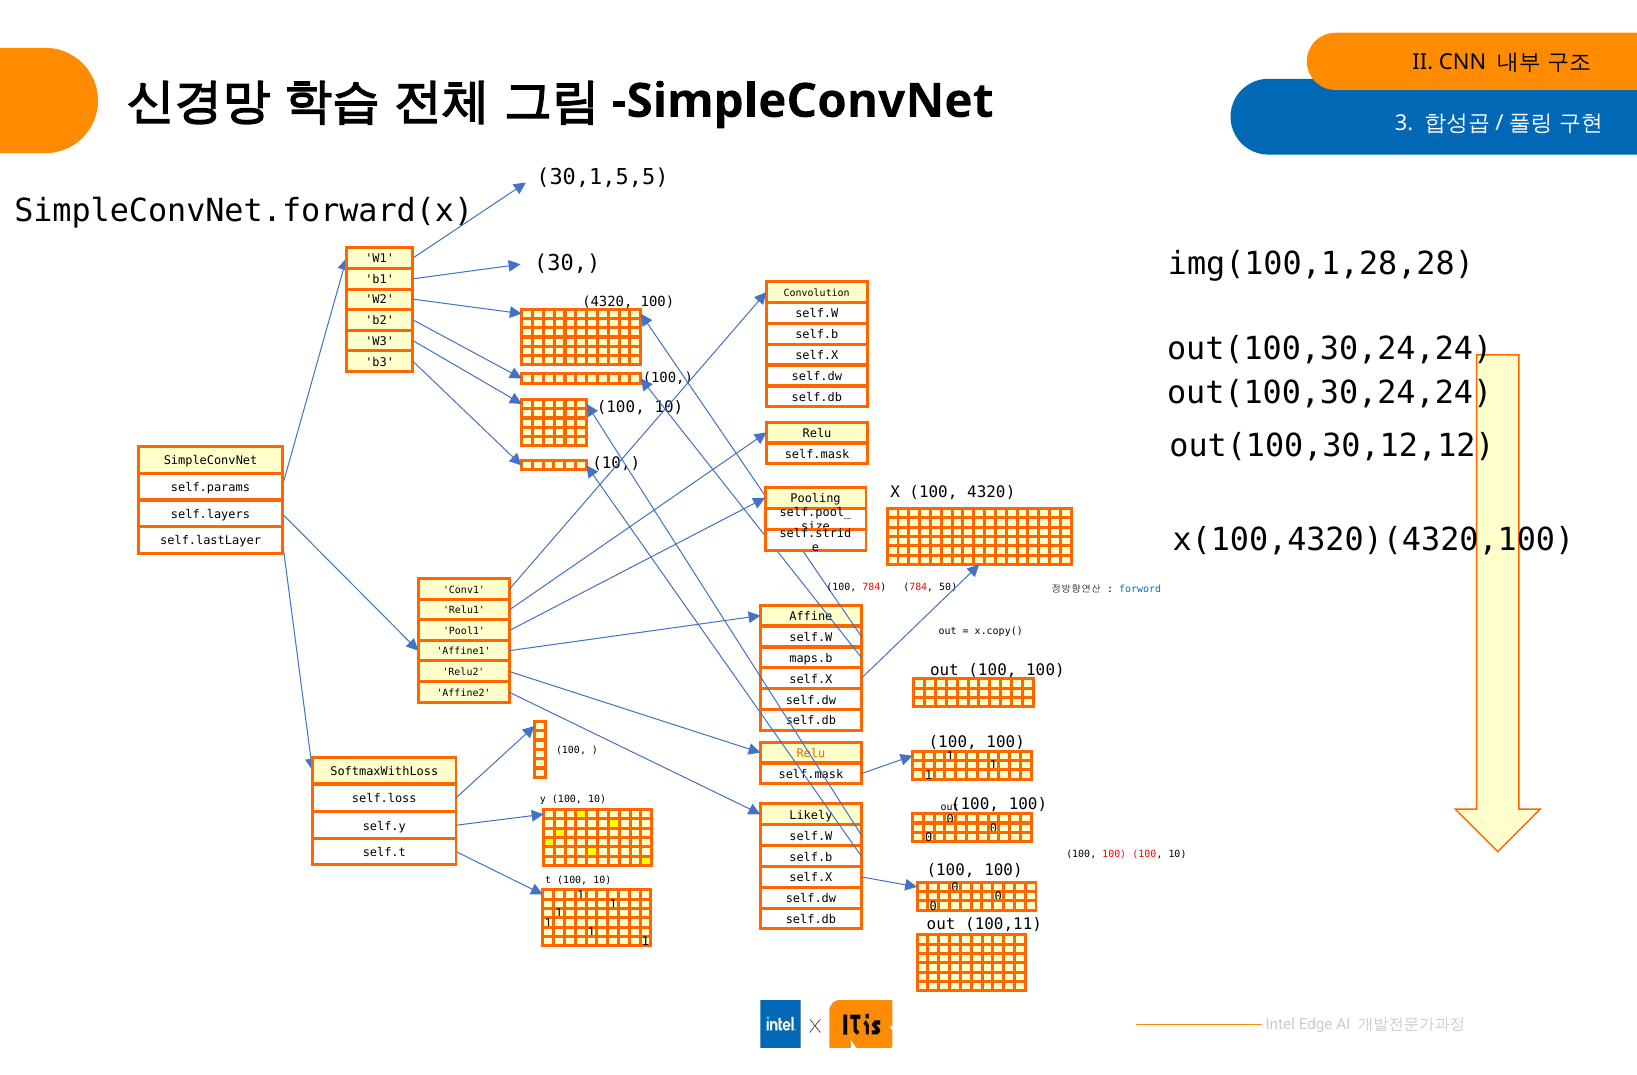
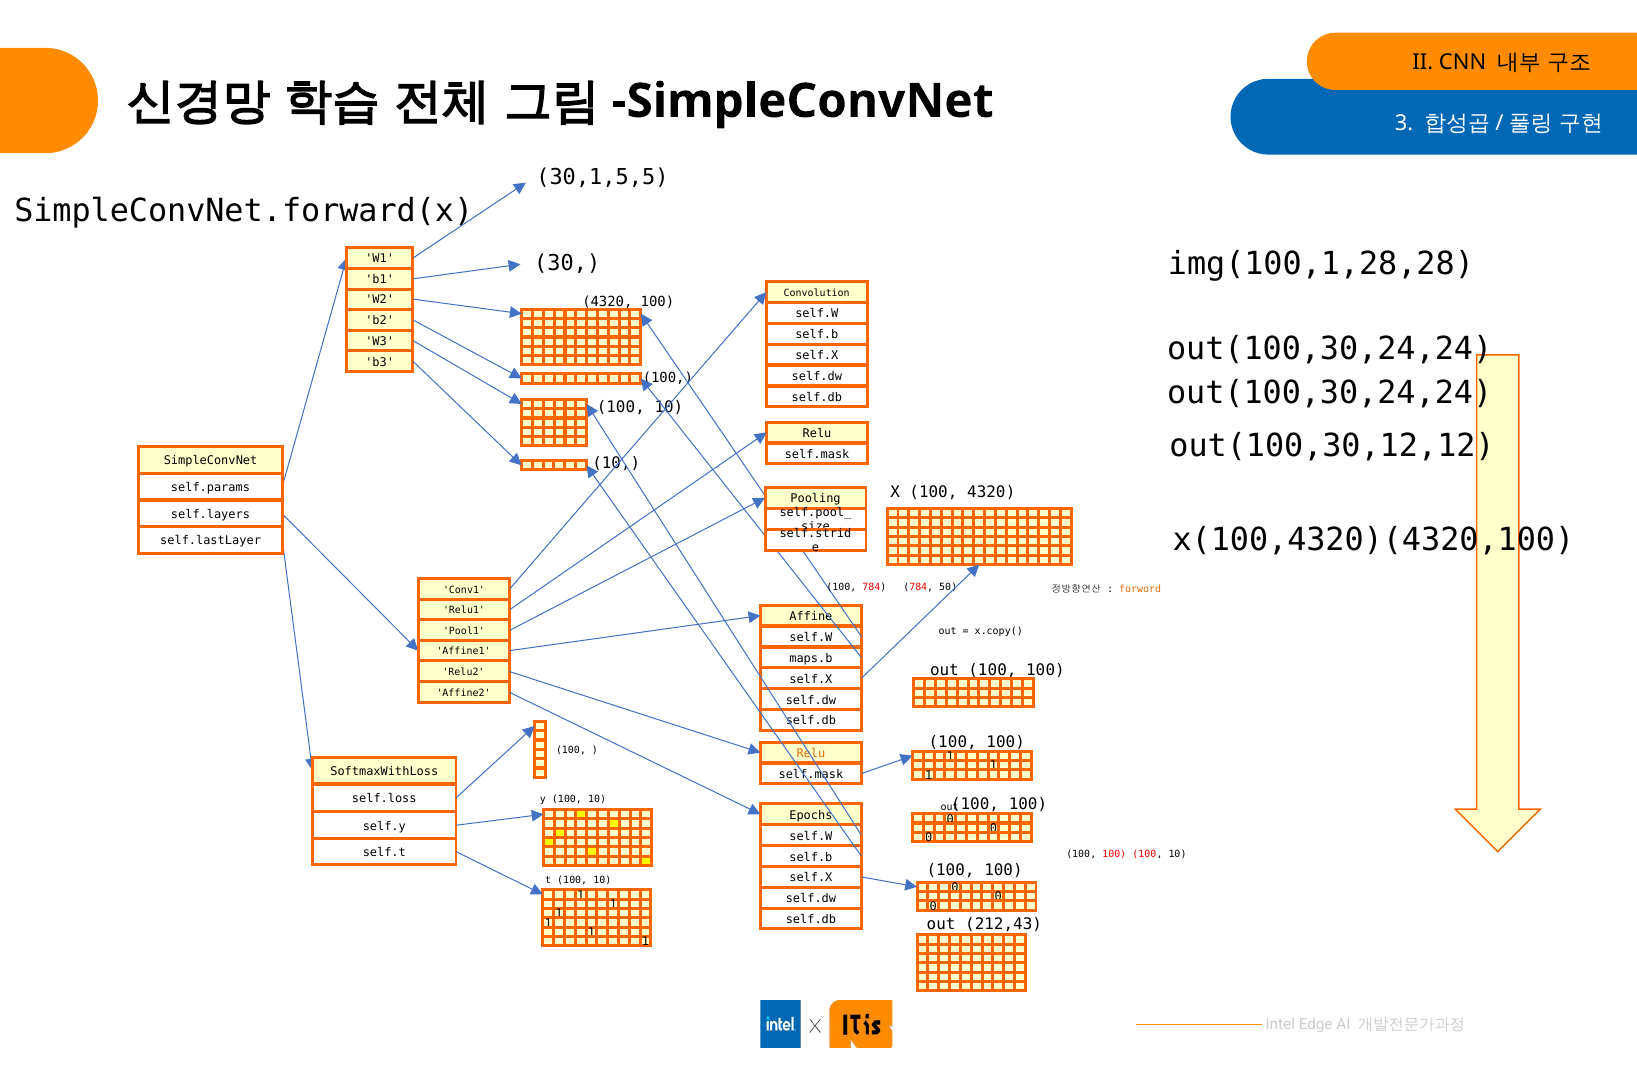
forword colour: blue -> orange
Likely: Likely -> Epochs
100,11: 100,11 -> 212,43
